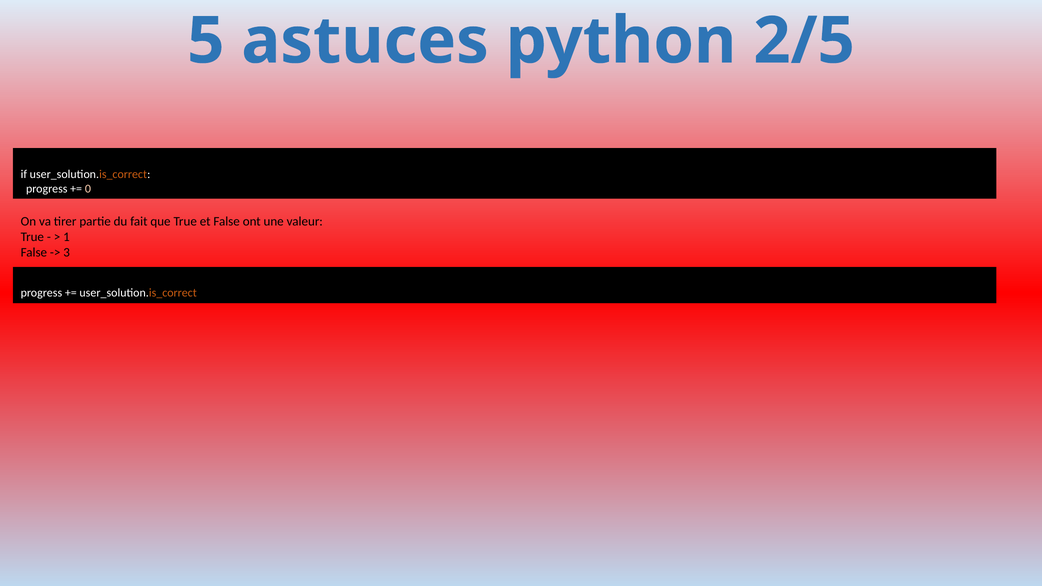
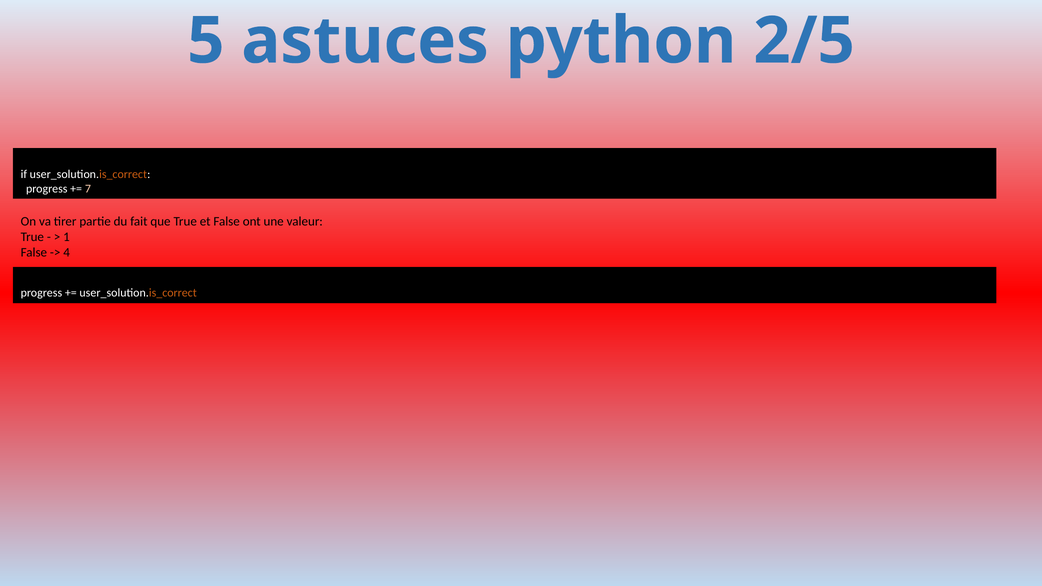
0: 0 -> 7
3: 3 -> 4
